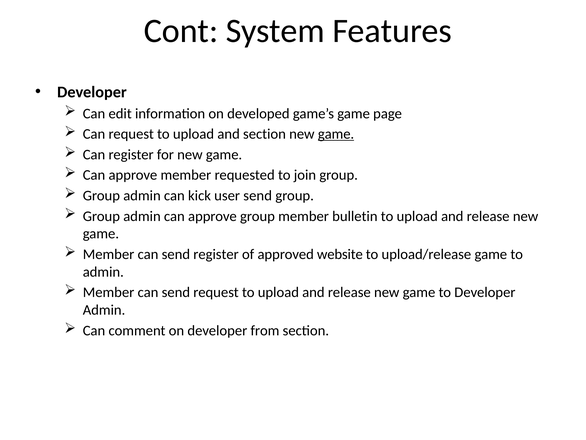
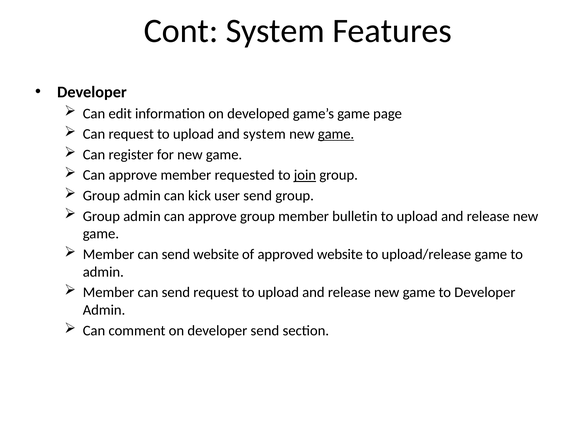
and section: section -> system
join underline: none -> present
send register: register -> website
developer from: from -> send
